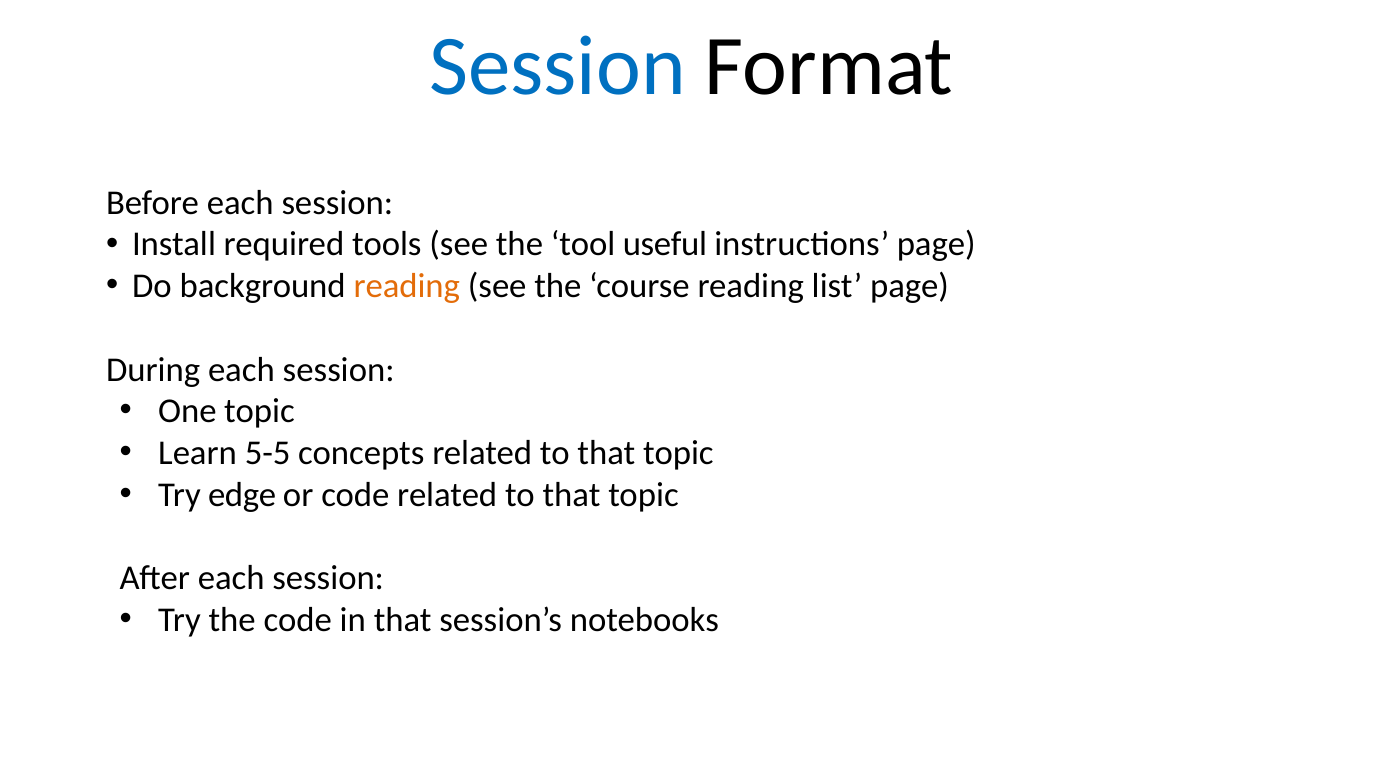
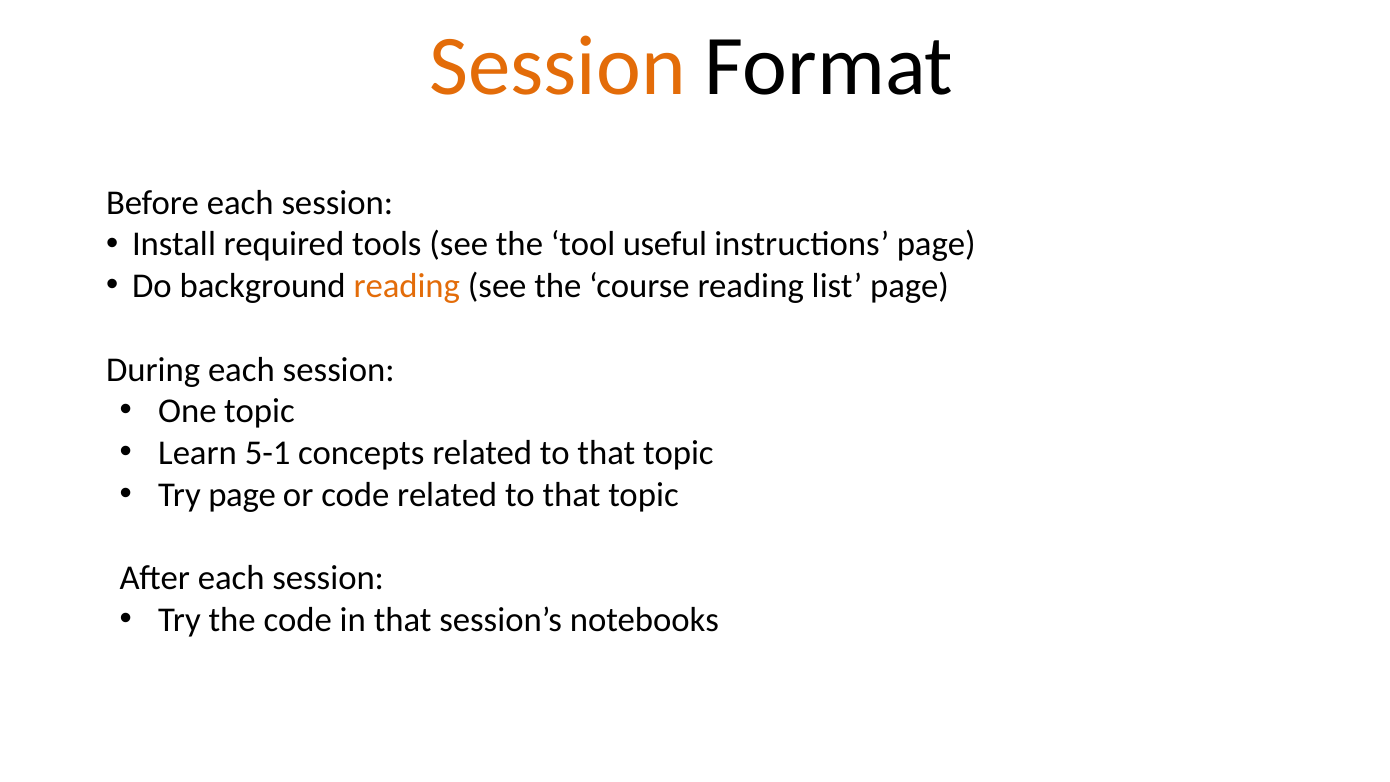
Session at (557, 66) colour: blue -> orange
5-5: 5-5 -> 5-1
Try edge: edge -> page
